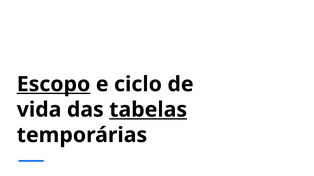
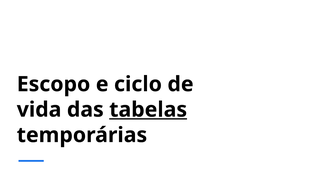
Escopo underline: present -> none
